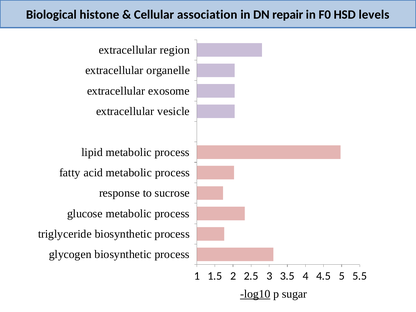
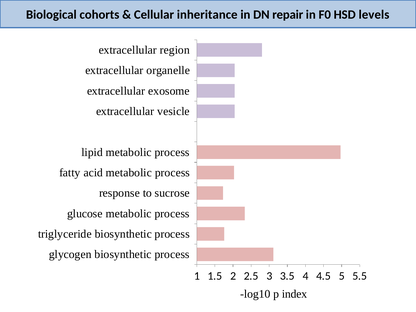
histone: histone -> cohorts
association: association -> inheritance
log10 underline: present -> none
sugar: sugar -> index
